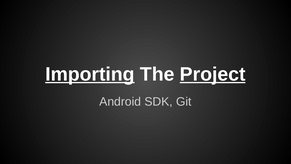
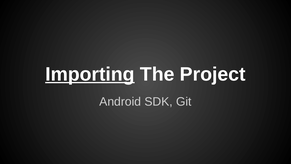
Project underline: present -> none
